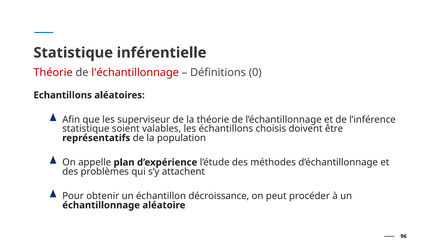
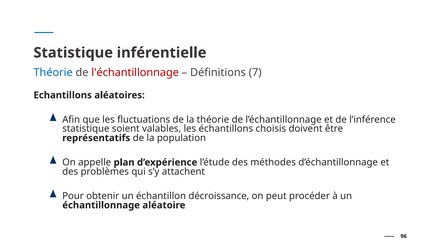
Théorie at (53, 73) colour: red -> blue
0: 0 -> 7
superviseur: superviseur -> fluctuations
